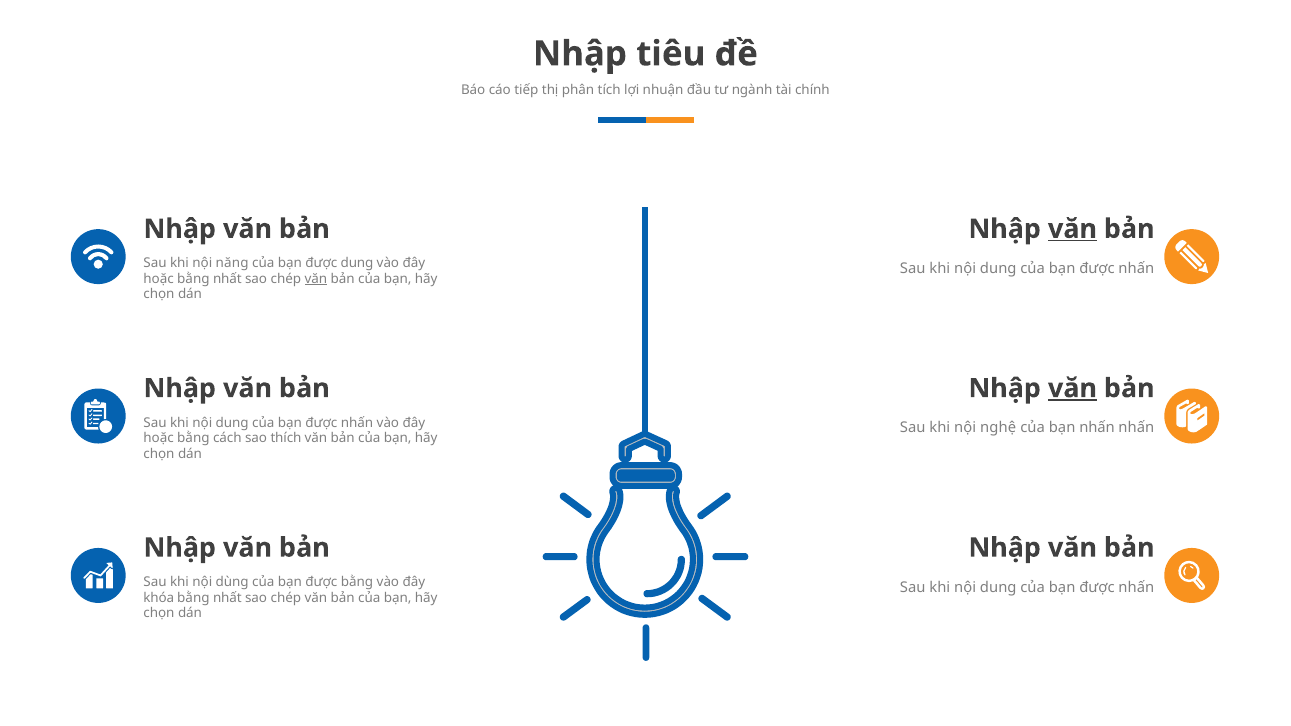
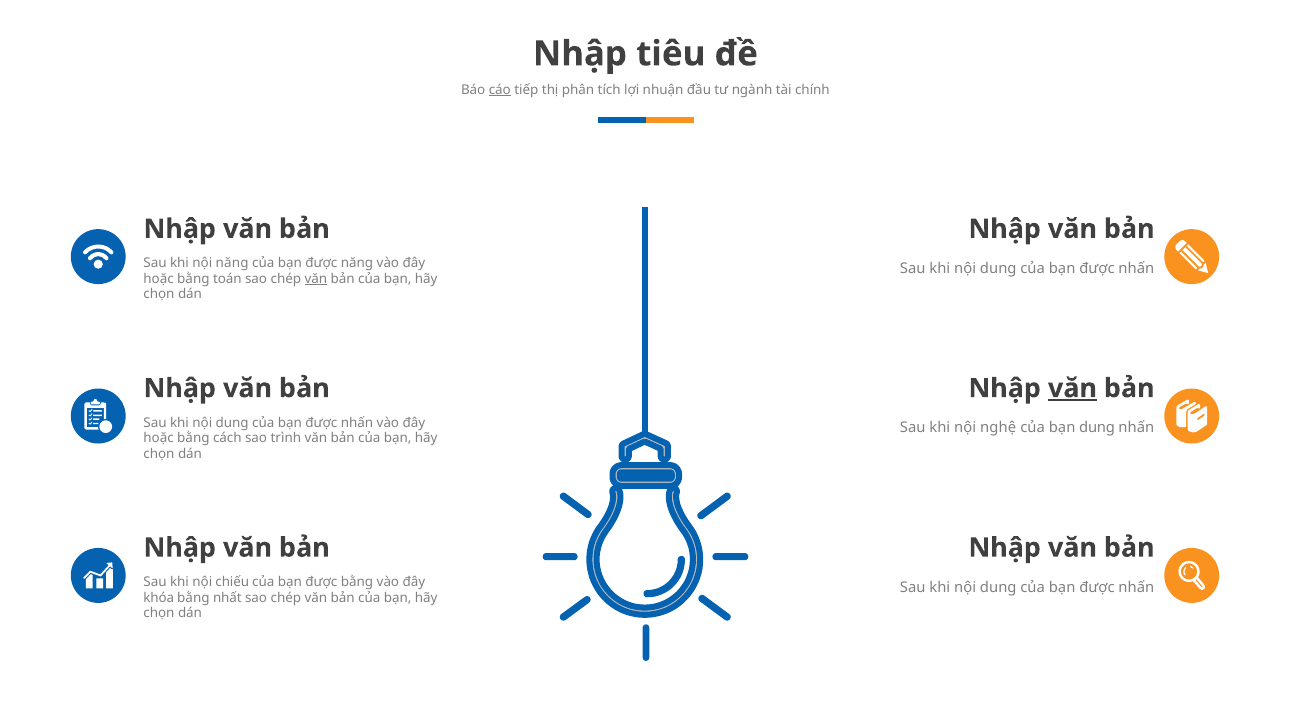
cáo underline: none -> present
văn at (1072, 229) underline: present -> none
được dung: dung -> năng
hoặc bằng nhất: nhất -> toán
bạn nhấn: nhấn -> dung
thích: thích -> trình
dùng: dùng -> chiếu
